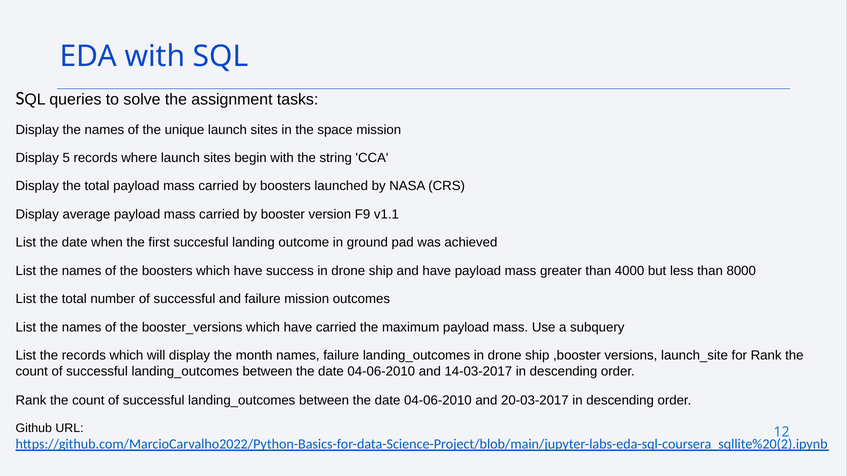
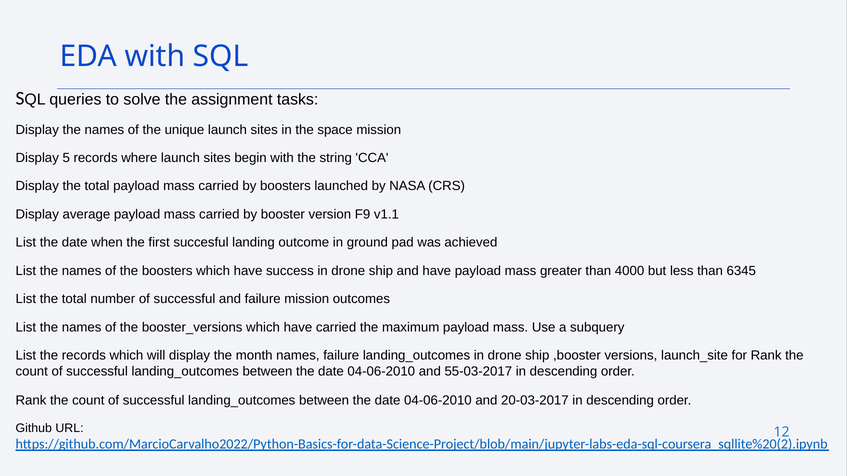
8000: 8000 -> 6345
14-03-2017: 14-03-2017 -> 55-03-2017
